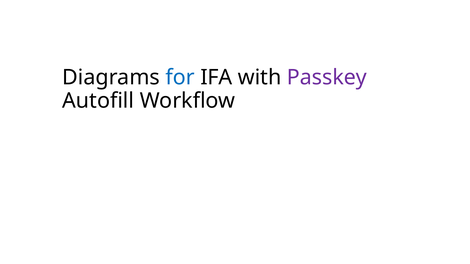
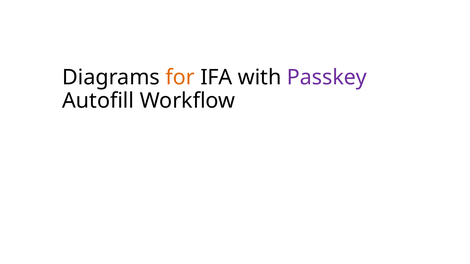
for colour: blue -> orange
